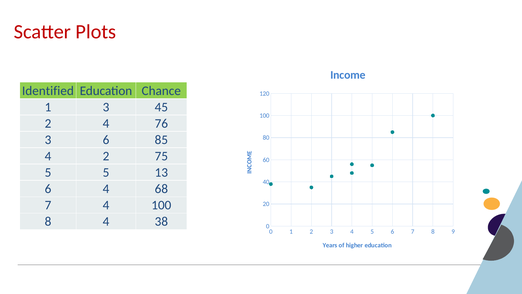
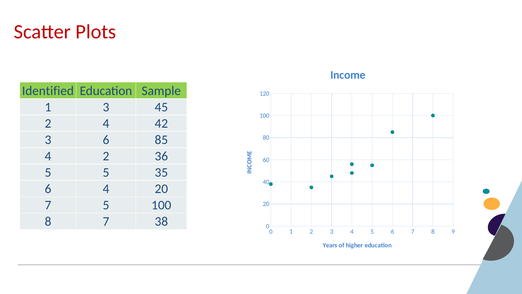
Chance: Chance -> Sample
76: 76 -> 42
75: 75 -> 36
13: 13 -> 35
4 68: 68 -> 20
7 4: 4 -> 5
8 4: 4 -> 7
